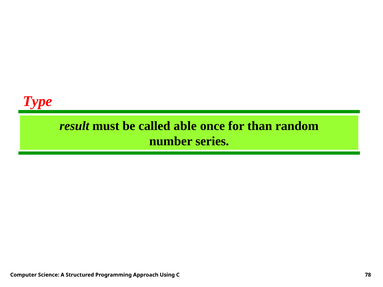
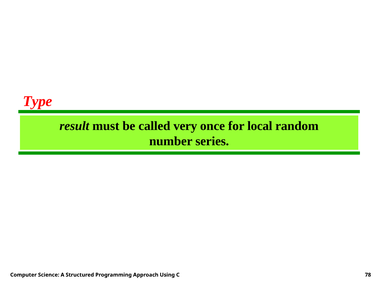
able: able -> very
than: than -> local
